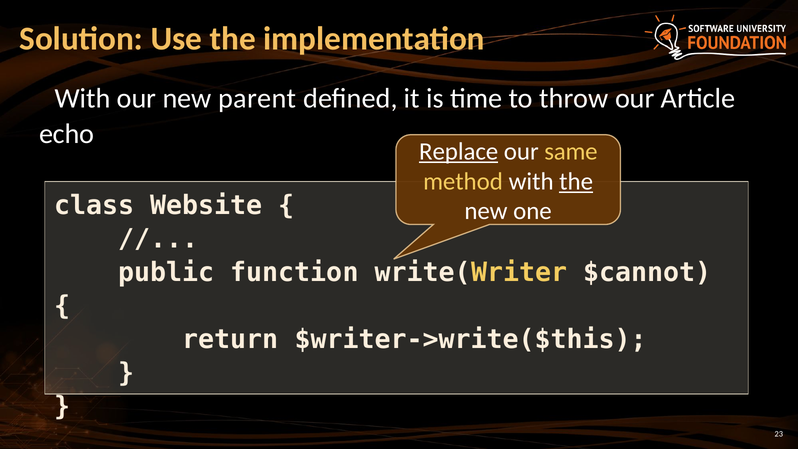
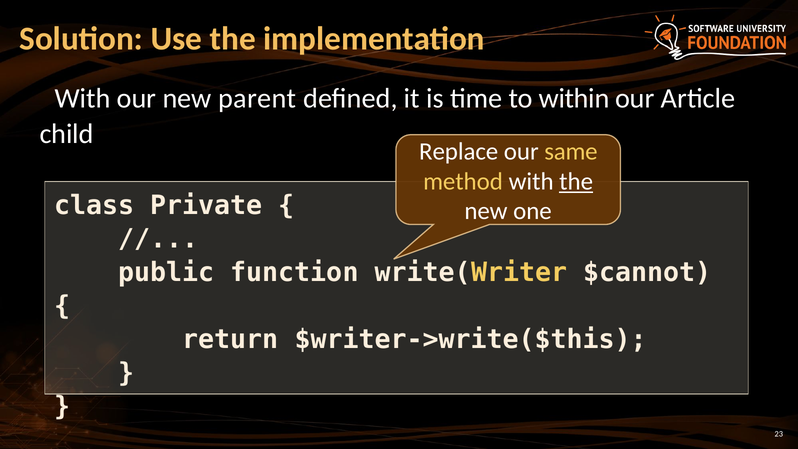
throw: throw -> within
echo: echo -> child
Replace underline: present -> none
Website: Website -> Private
